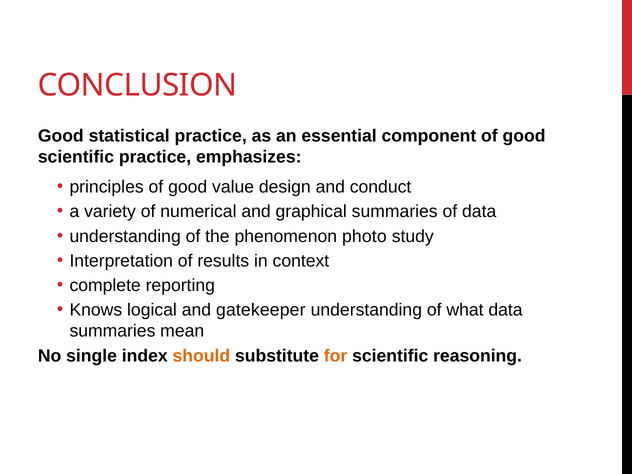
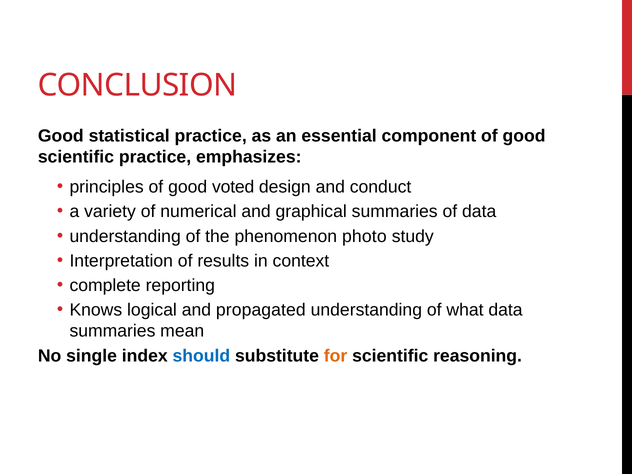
value: value -> voted
gatekeeper: gatekeeper -> propagated
should colour: orange -> blue
